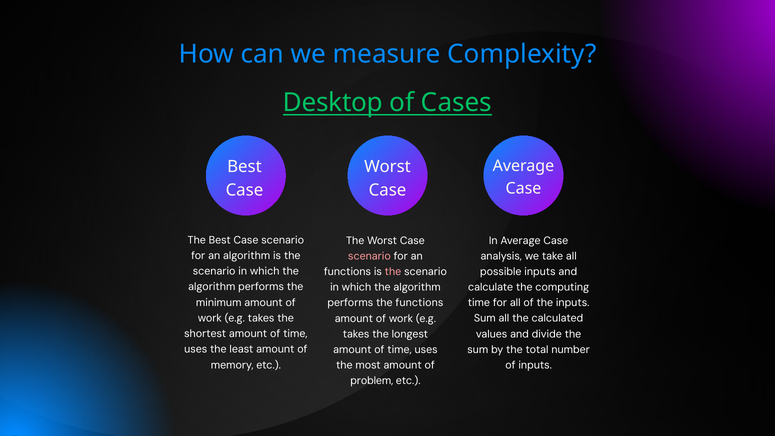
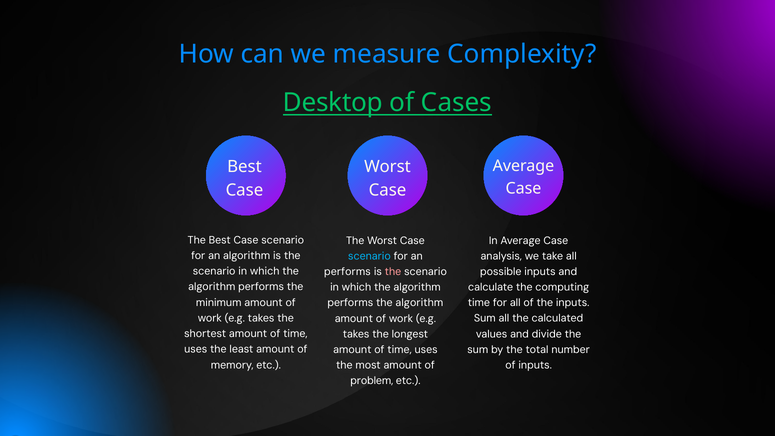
scenario at (369, 256) colour: pink -> light blue
functions at (347, 272): functions -> performs
performs the functions: functions -> algorithm
